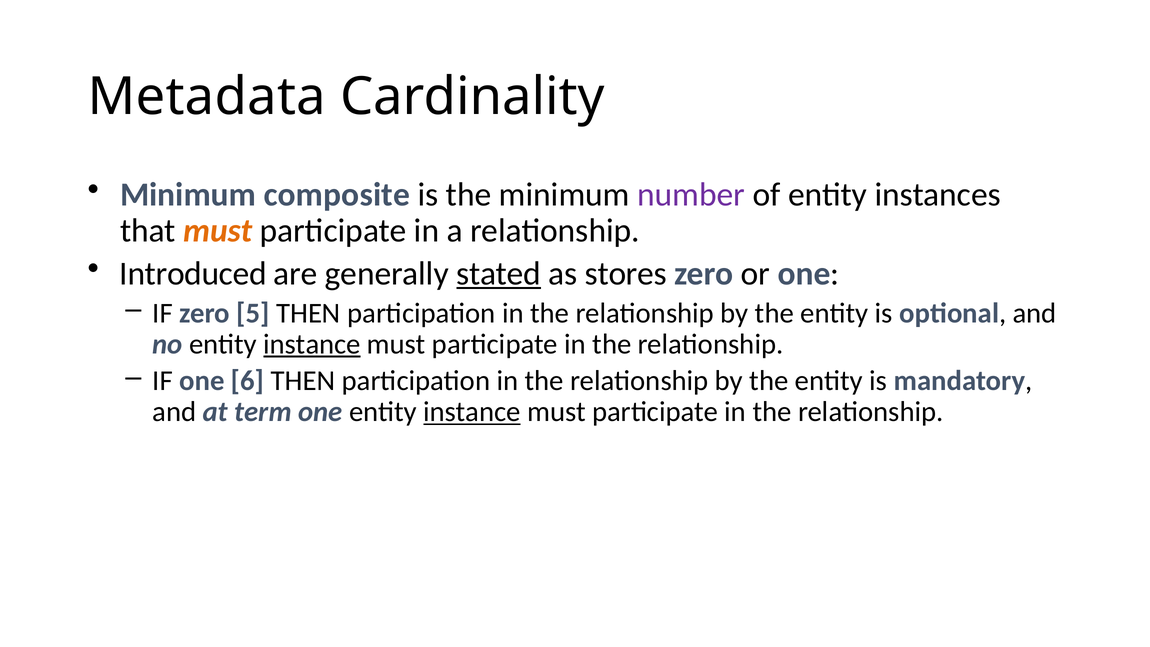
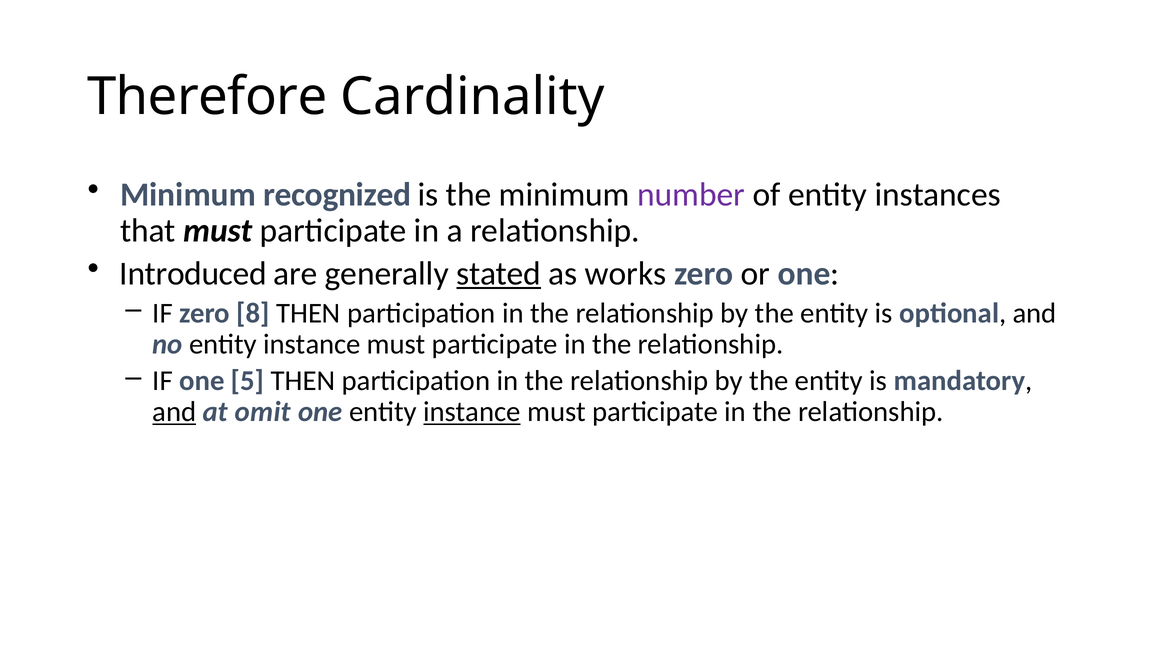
Metadata: Metadata -> Therefore
composite: composite -> recognized
must at (218, 231) colour: orange -> black
stores: stores -> works
5: 5 -> 8
instance at (312, 344) underline: present -> none
6: 6 -> 5
and at (174, 412) underline: none -> present
term: term -> omit
